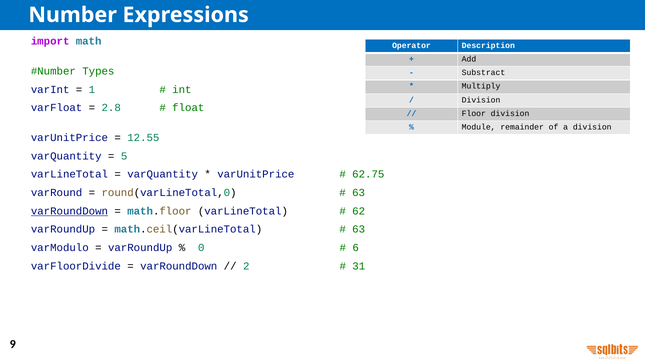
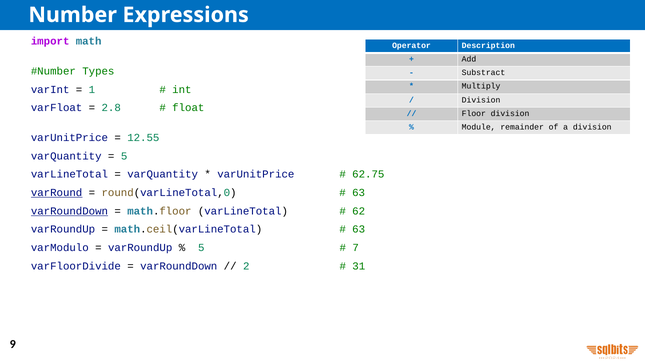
varRound underline: none -> present
0 at (201, 248): 0 -> 5
6: 6 -> 7
